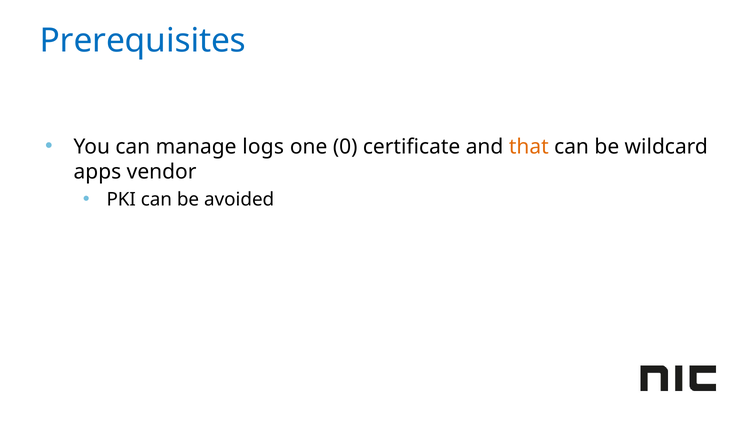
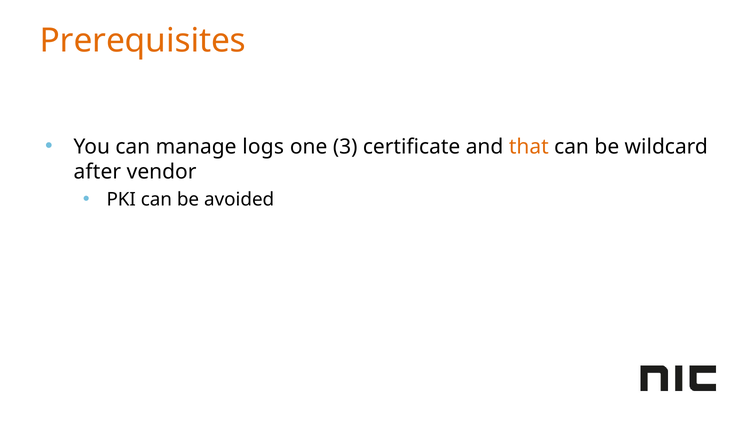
Prerequisites colour: blue -> orange
0: 0 -> 3
apps: apps -> after
